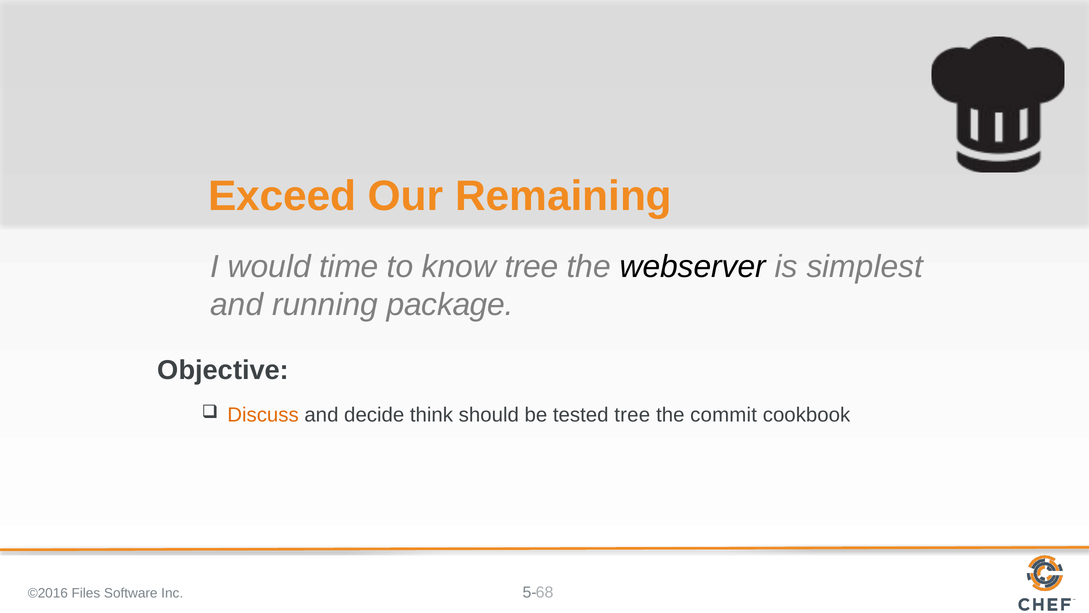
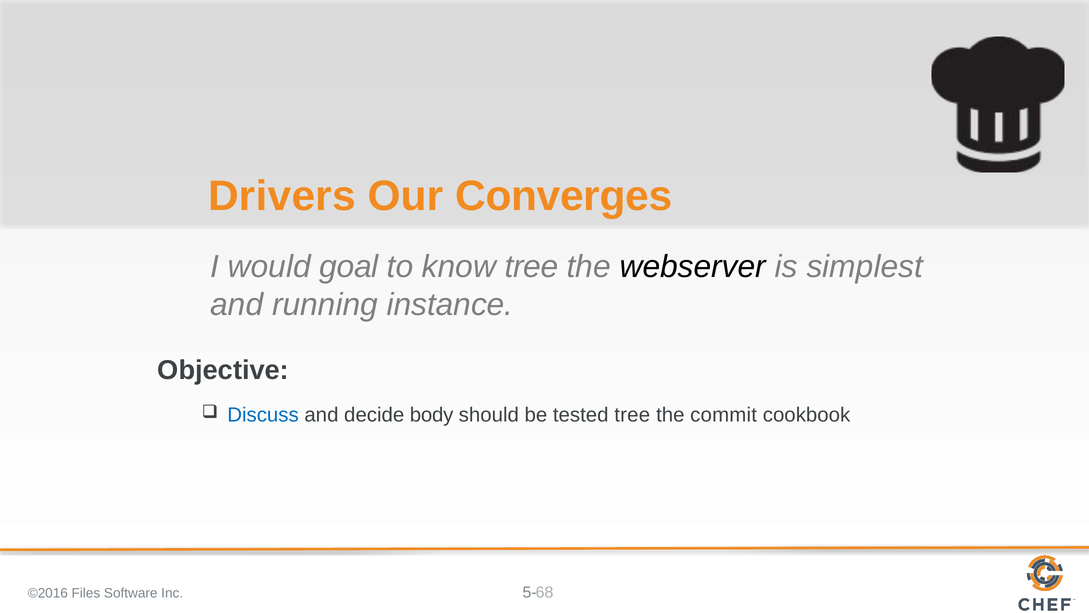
Exceed: Exceed -> Drivers
Remaining: Remaining -> Converges
time: time -> goal
package: package -> instance
Discuss colour: orange -> blue
think: think -> body
